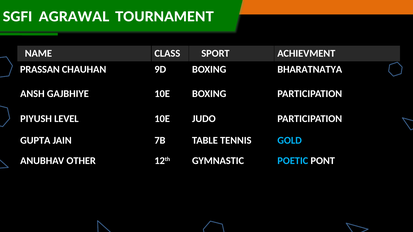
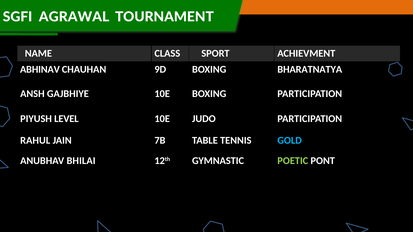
PRASSAN: PRASSAN -> ABHINAV
GUPTA: GUPTA -> RAHUL
OTHER: OTHER -> BHILAI
POETIC colour: light blue -> light green
